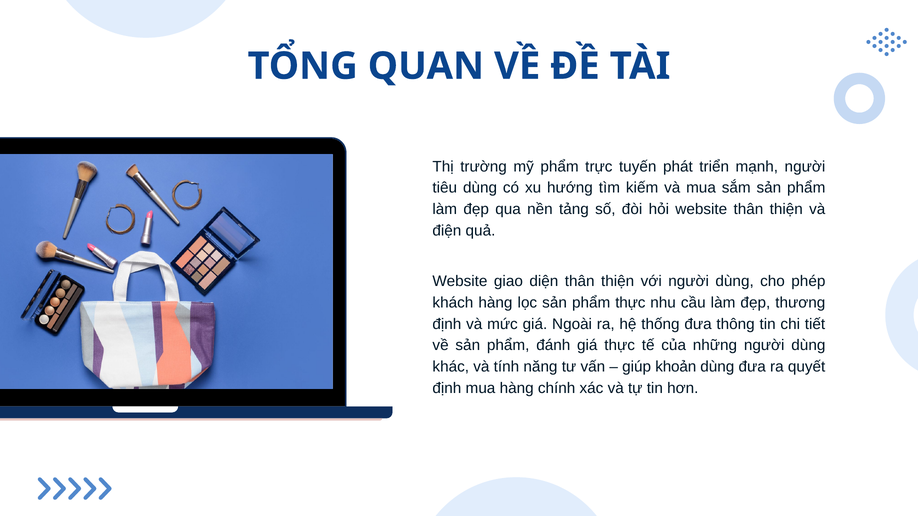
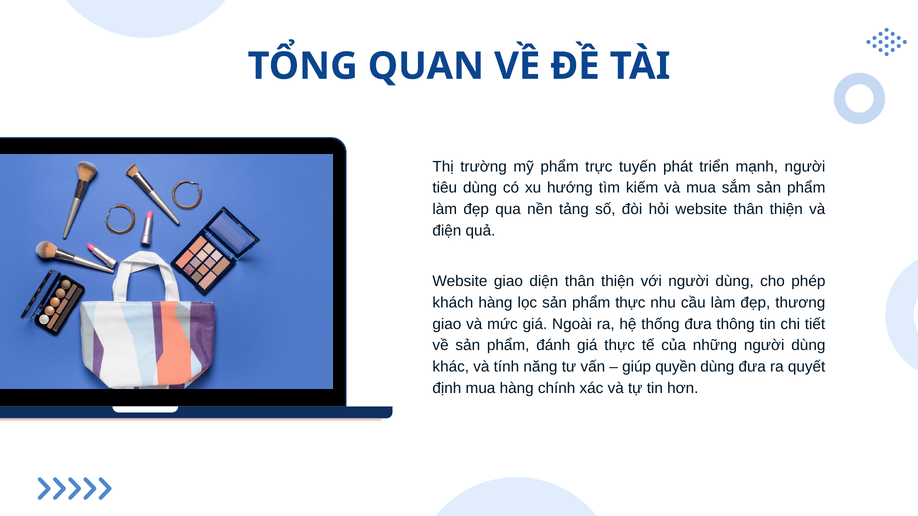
định at (447, 324): định -> giao
khoản: khoản -> quyền
